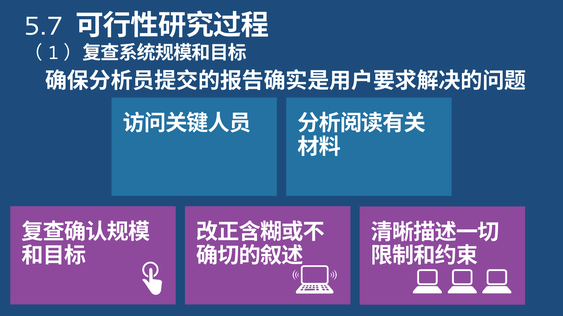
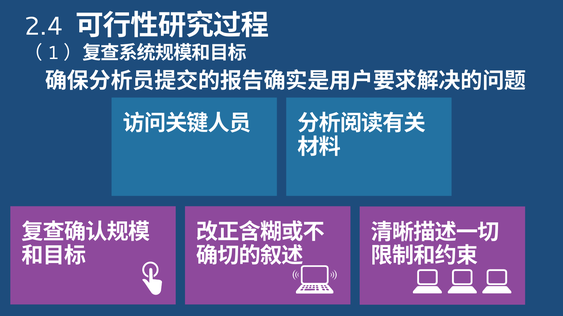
5.7: 5.7 -> 2.4
